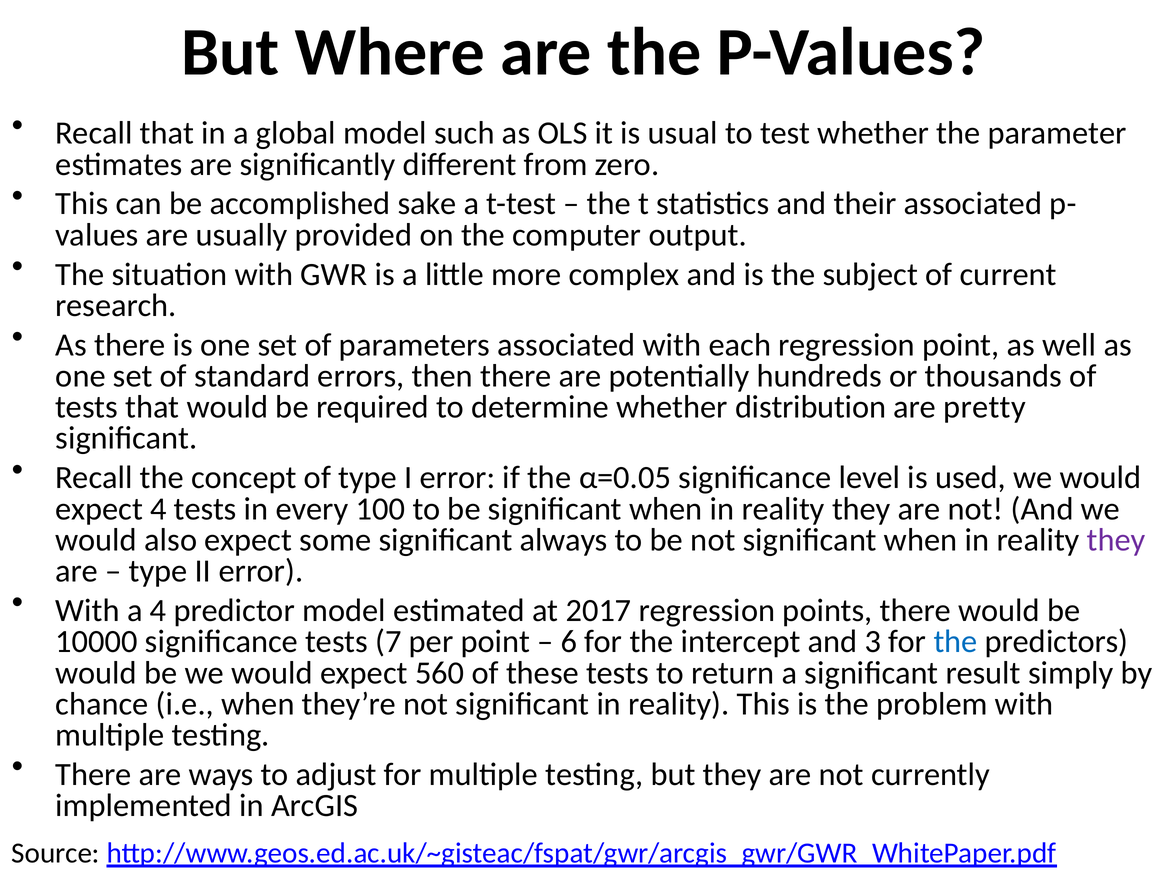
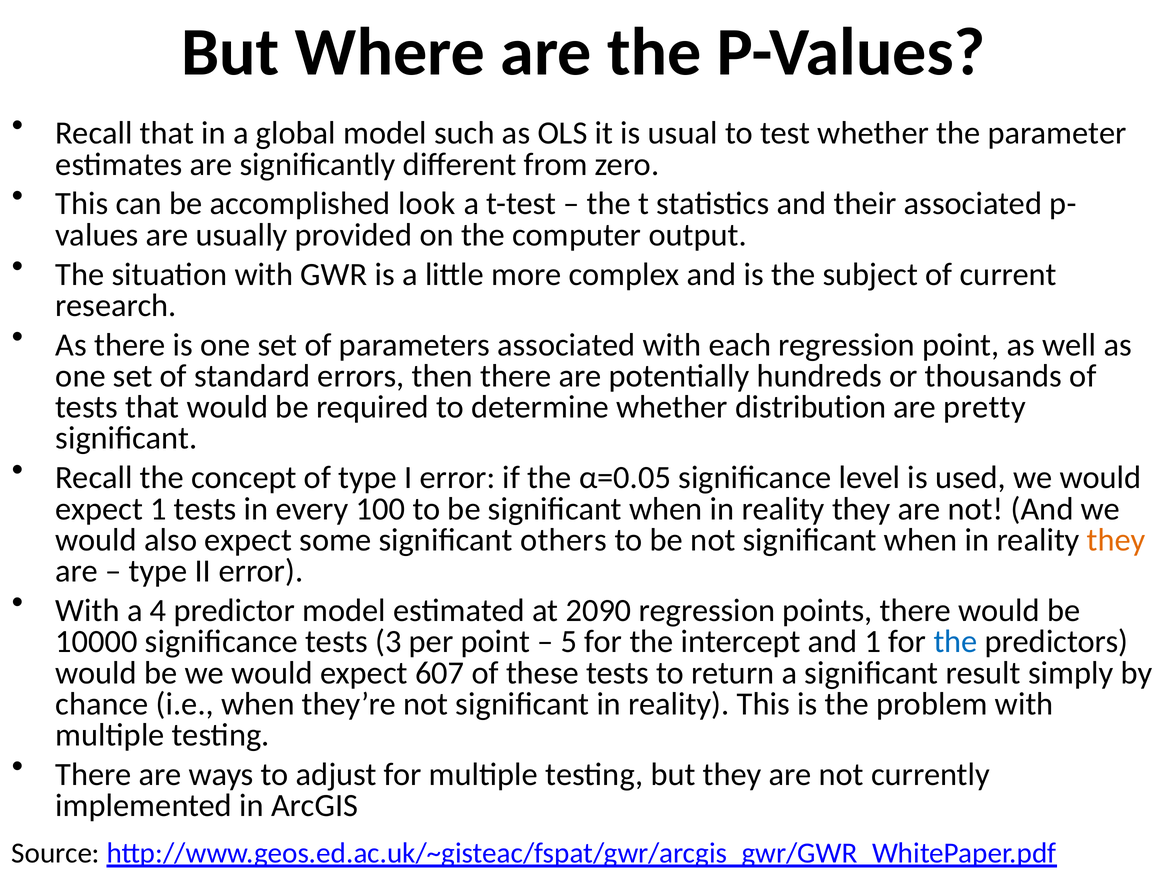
sake: sake -> look
expect 4: 4 -> 1
always: always -> others
they at (1116, 540) colour: purple -> orange
2017: 2017 -> 2090
7: 7 -> 3
6: 6 -> 5
and 3: 3 -> 1
560: 560 -> 607
